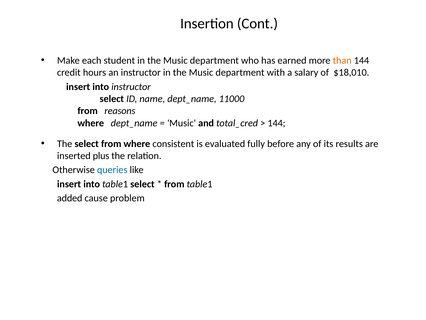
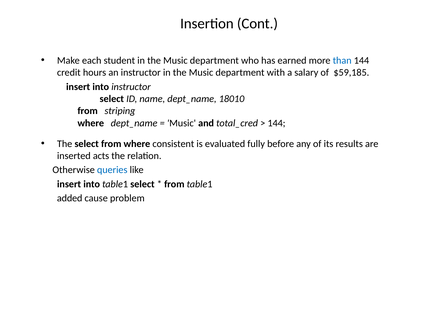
than colour: orange -> blue
$18,010: $18,010 -> $59,185
11000: 11000 -> 18010
reasons: reasons -> striping
plus: plus -> acts
